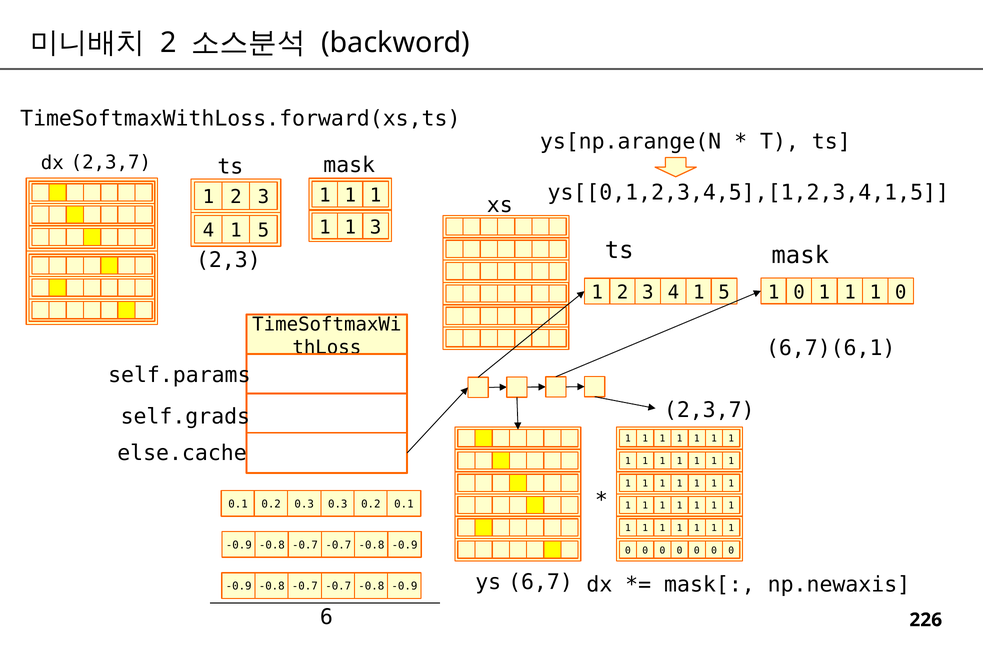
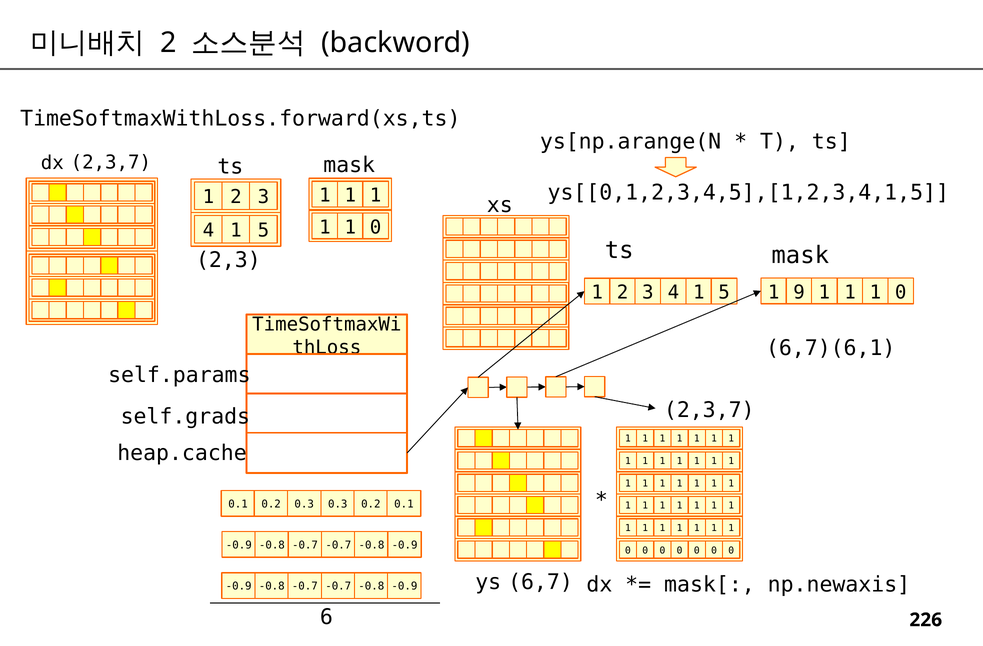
3 at (376, 227): 3 -> 0
3 1 0: 0 -> 9
else.cache: else.cache -> heap.cache
